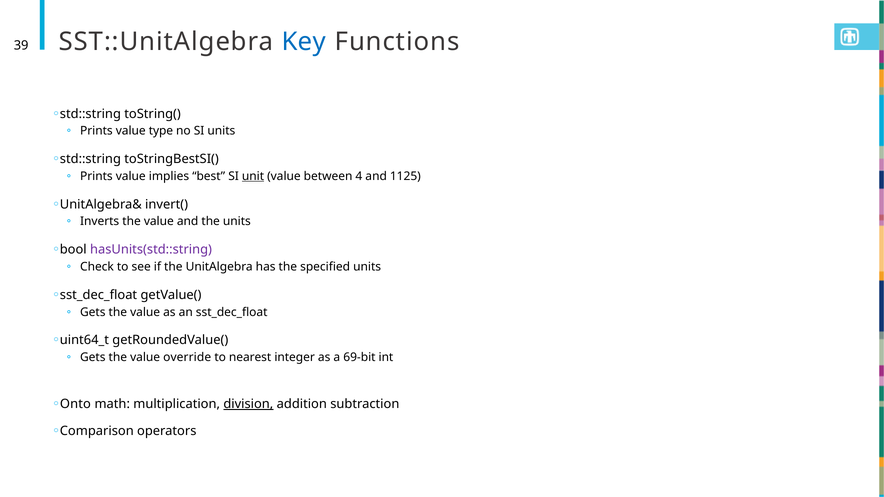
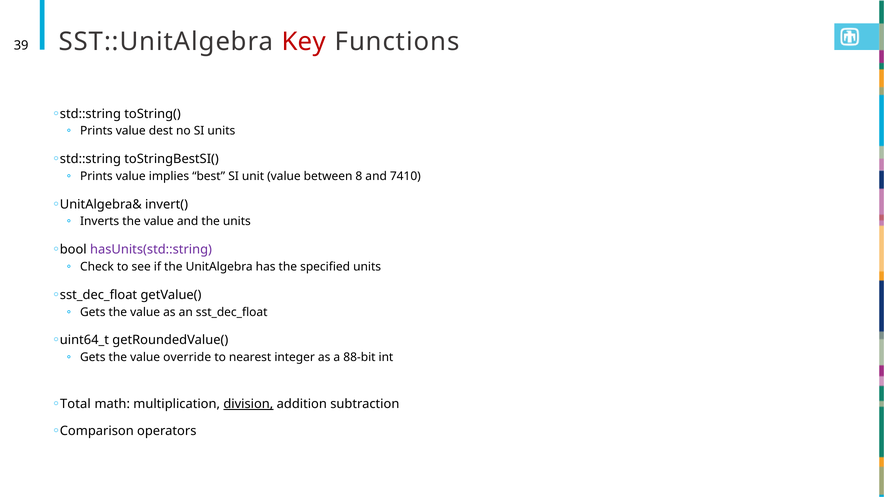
Key colour: blue -> red
type: type -> dest
unit underline: present -> none
4: 4 -> 8
1125: 1125 -> 7410
69-bit: 69-bit -> 88-bit
Onto: Onto -> Total
